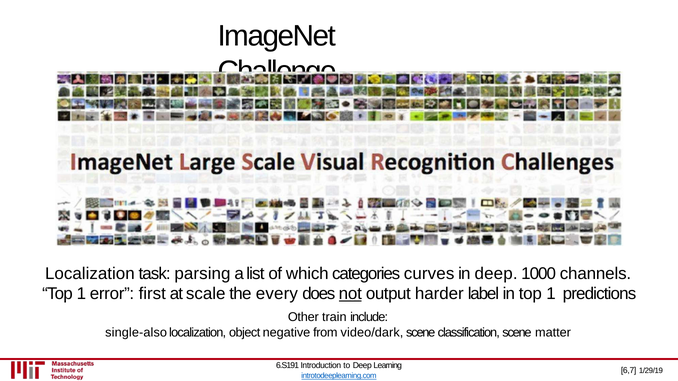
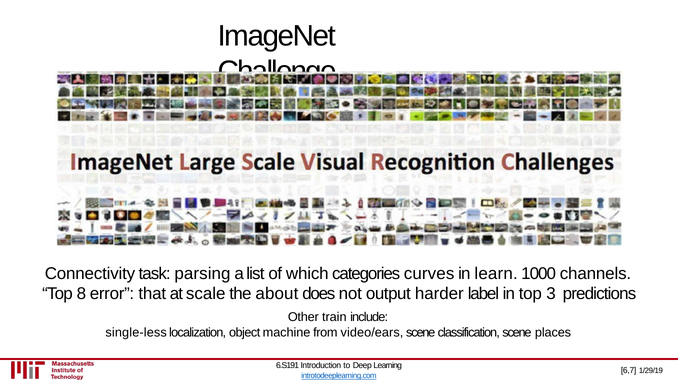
Localization at (90, 274): Localization -> Connectivity
in deep: deep -> learn
1 at (81, 294): 1 -> 8
first: first -> that
every: every -> about
not underline: present -> none
in top 1: 1 -> 3
single-also: single-also -> single-less
negative: negative -> machine
video/dark: video/dark -> video/ears
matter: matter -> places
